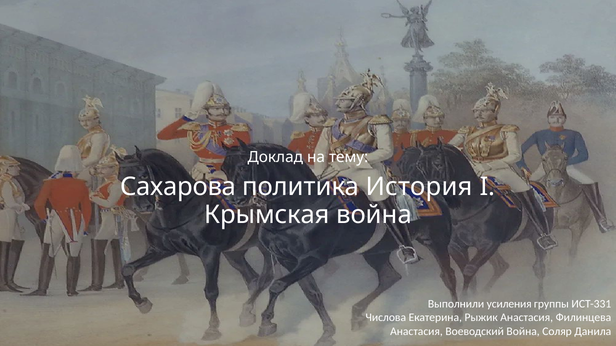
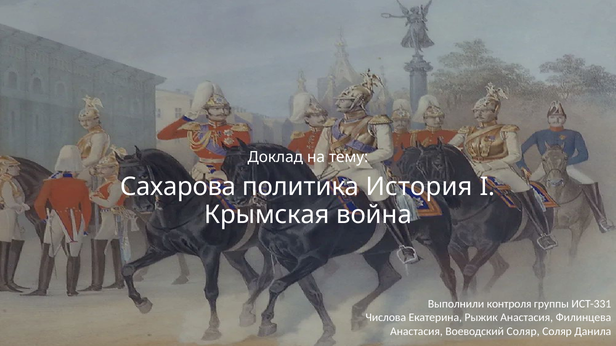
усиления: усиления -> контроля
Воеводский Война: Война -> Соляр
